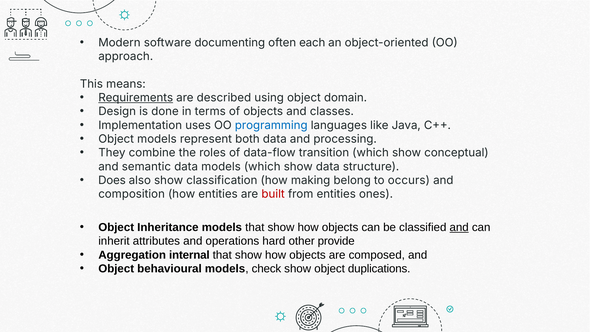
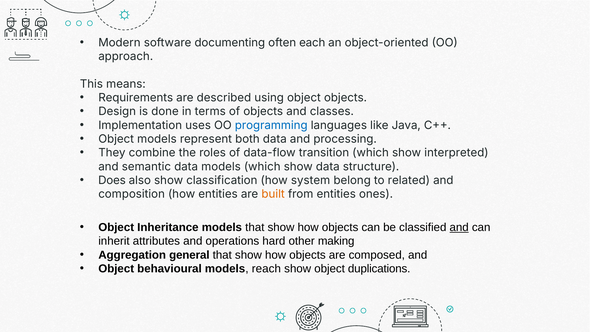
Requirements underline: present -> none
object domain: domain -> objects
conceptual: conceptual -> interpreted
making: making -> system
occurs: occurs -> related
built colour: red -> orange
provide: provide -> making
internal: internal -> general
check: check -> reach
